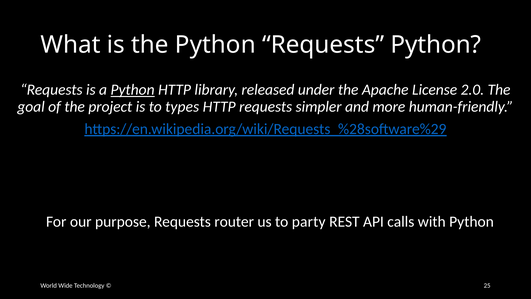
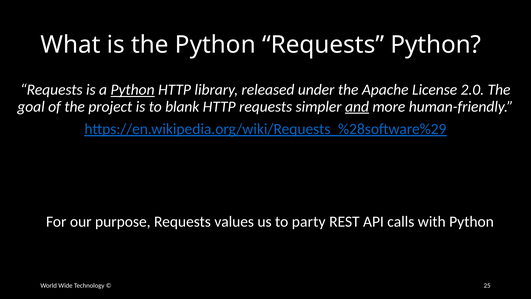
types: types -> blank
and underline: none -> present
router: router -> values
